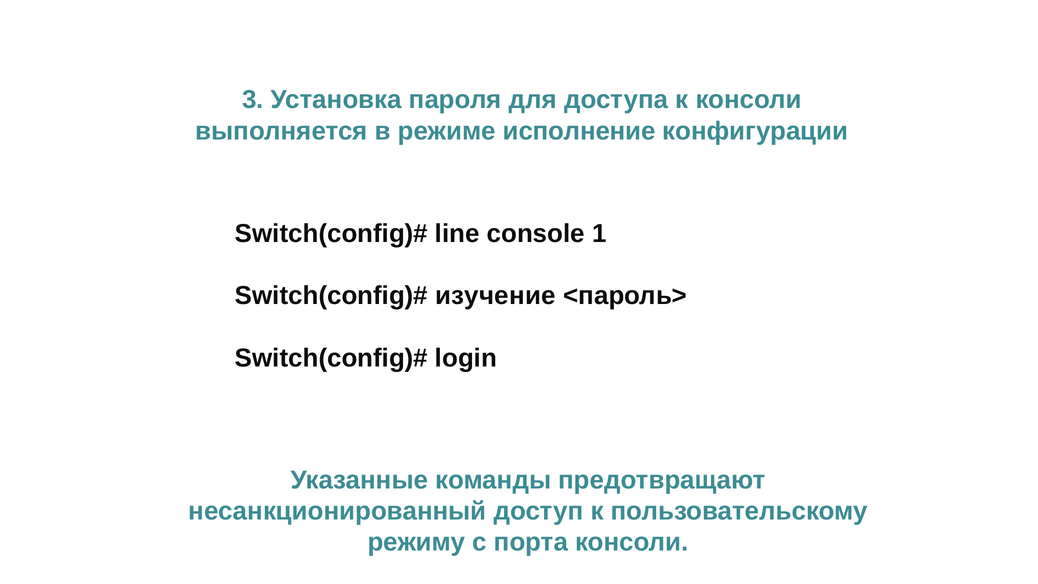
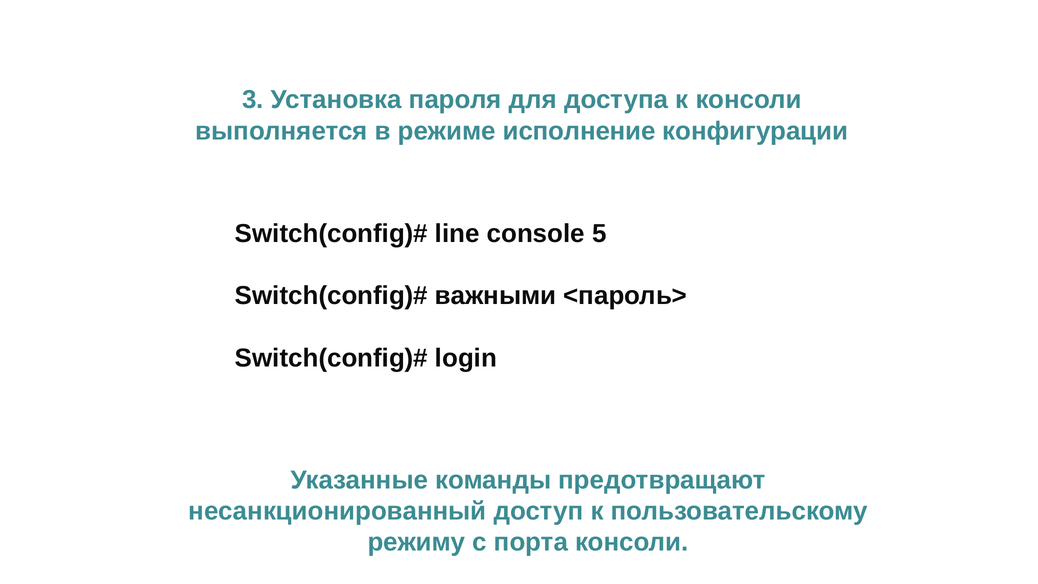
1: 1 -> 5
изучение: изучение -> важными
